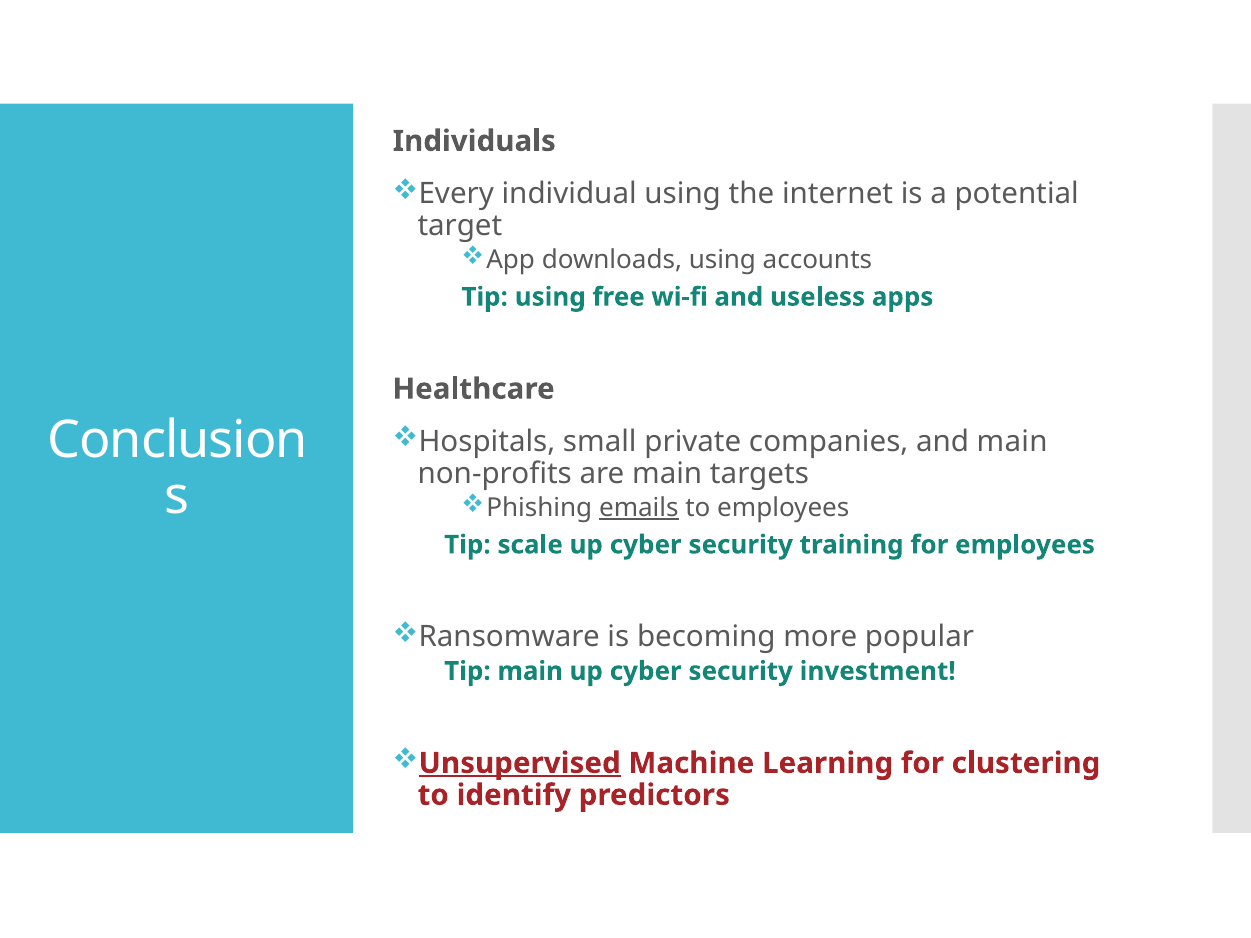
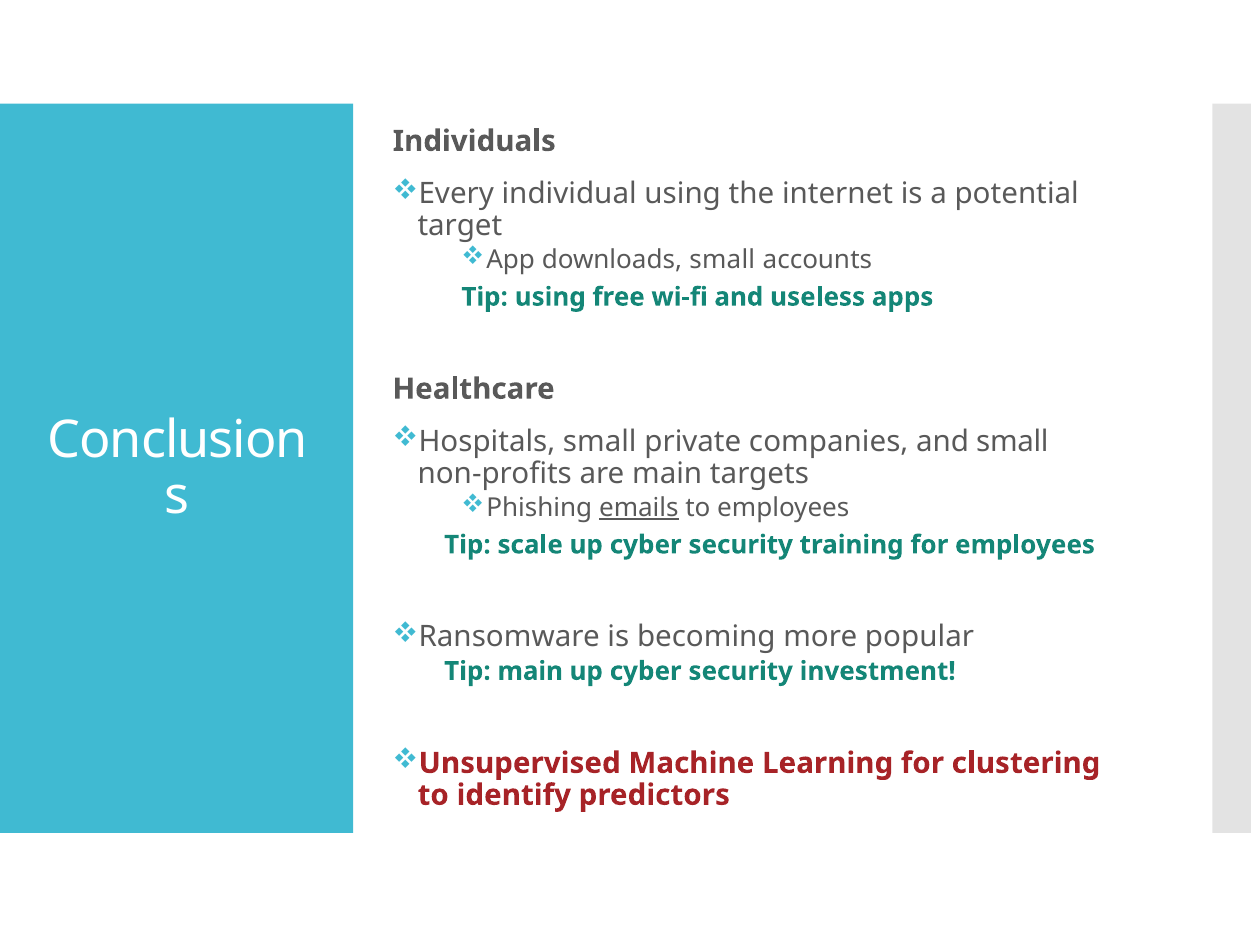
downloads using: using -> small
and main: main -> small
Unsupervised underline: present -> none
